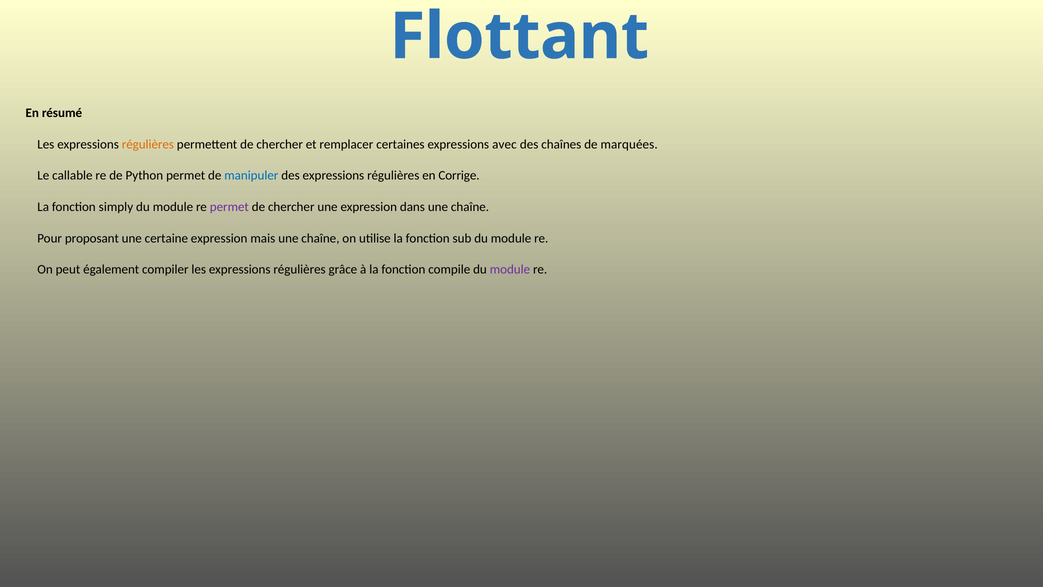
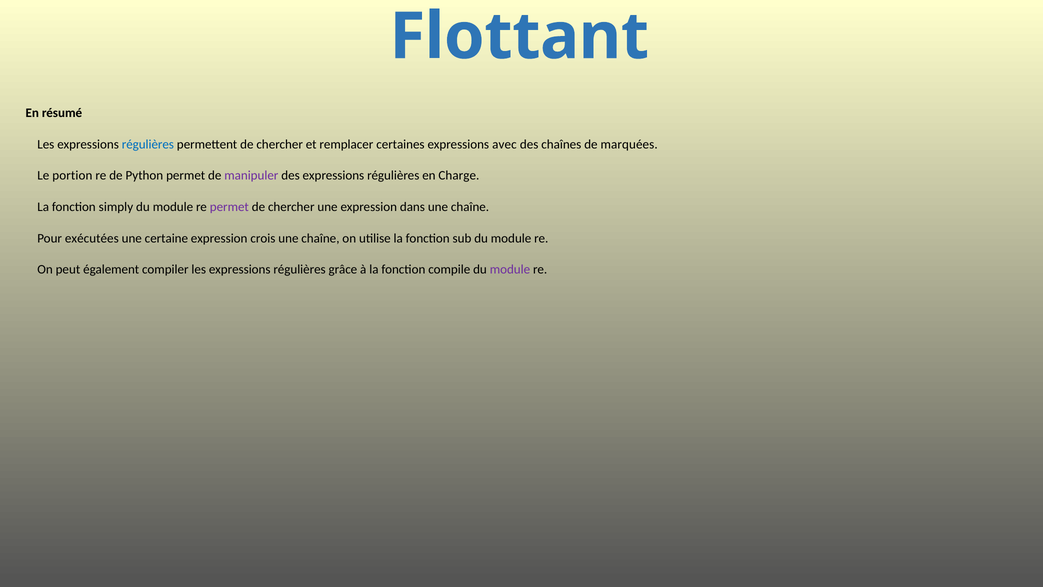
régulières at (148, 144) colour: orange -> blue
callable: callable -> portion
manipuler colour: blue -> purple
Corrige: Corrige -> Charge
proposant: proposant -> exécutées
mais: mais -> crois
